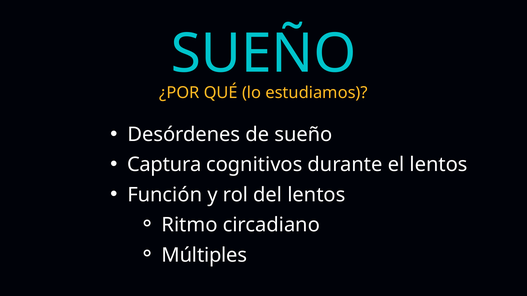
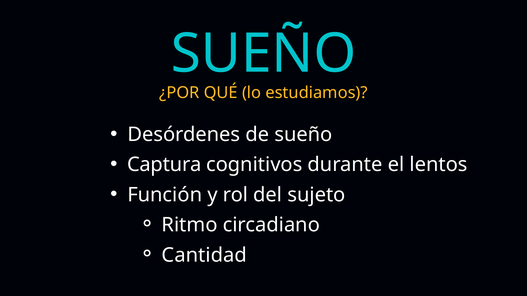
del lentos: lentos -> sujeto
Múltiples: Múltiples -> Cantidad
